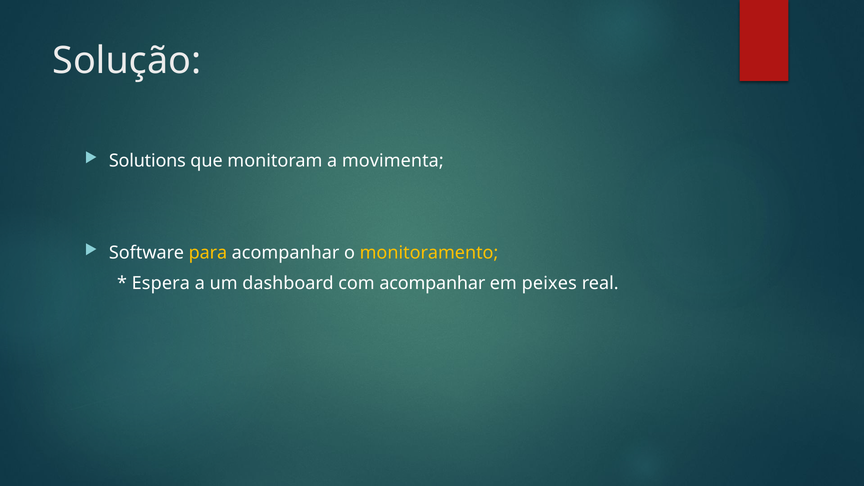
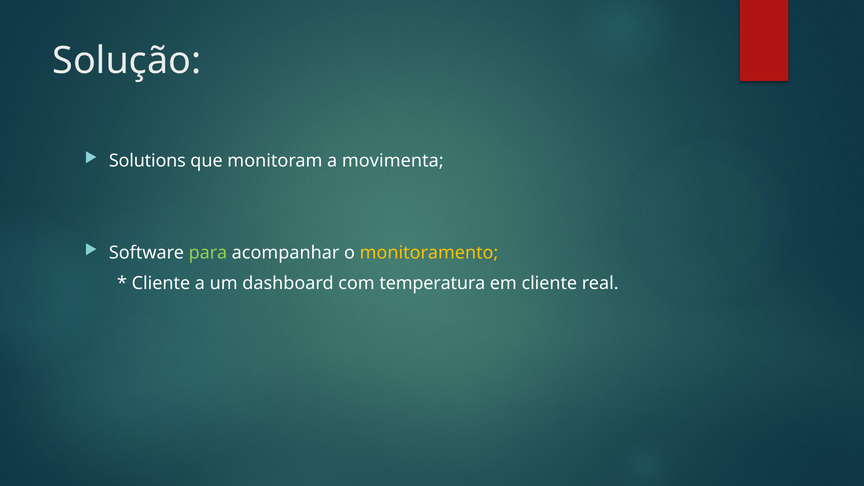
para colour: yellow -> light green
Espera at (161, 283): Espera -> Cliente
com acompanhar: acompanhar -> temperatura
em peixes: peixes -> cliente
